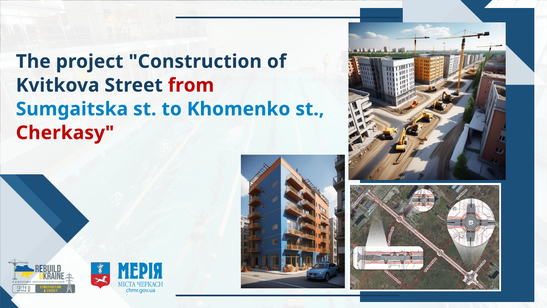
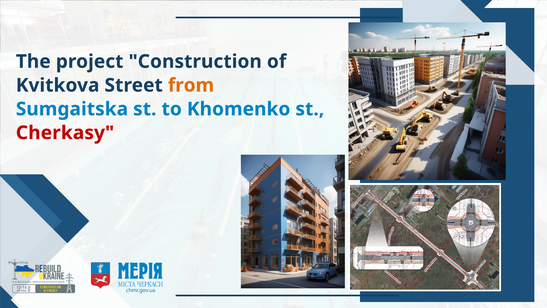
from colour: red -> orange
